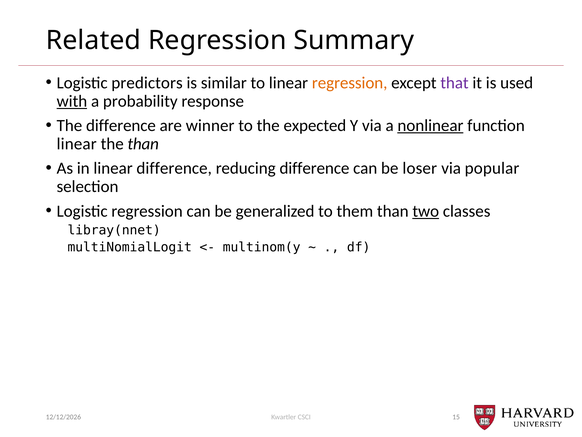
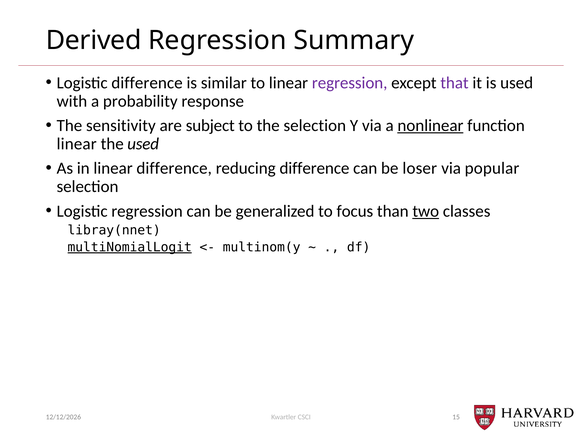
Related: Related -> Derived
Logistic predictors: predictors -> difference
regression at (350, 83) colour: orange -> purple
with underline: present -> none
The difference: difference -> sensitivity
winner: winner -> subject
the expected: expected -> selection
the than: than -> used
them: them -> focus
multiNomialLogit underline: none -> present
